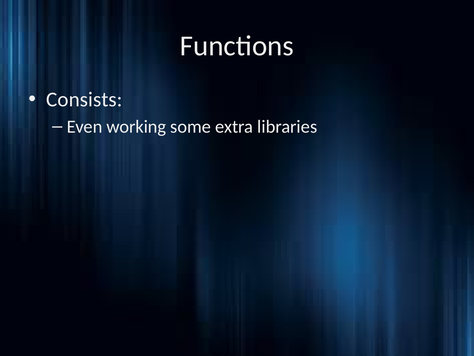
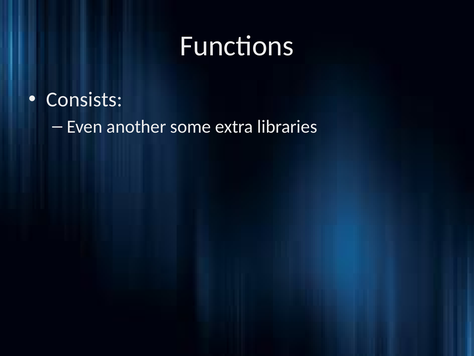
working: working -> another
